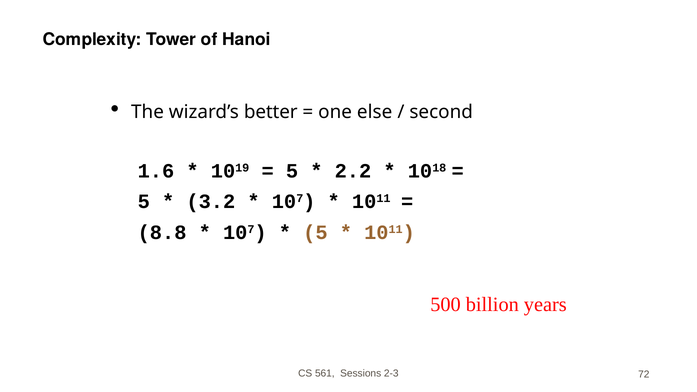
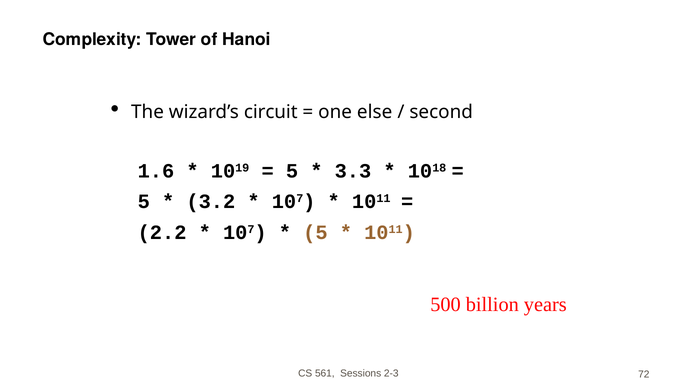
better: better -> circuit
2.2: 2.2 -> 3.3
8.8: 8.8 -> 2.2
